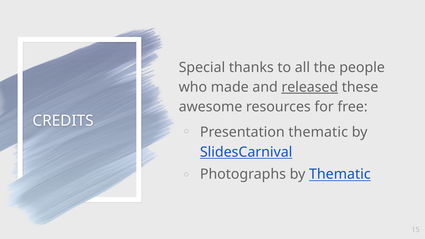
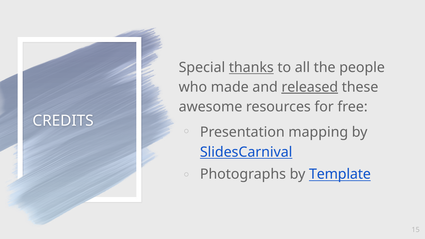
thanks underline: none -> present
Presentation thematic: thematic -> mapping
by Thematic: Thematic -> Template
